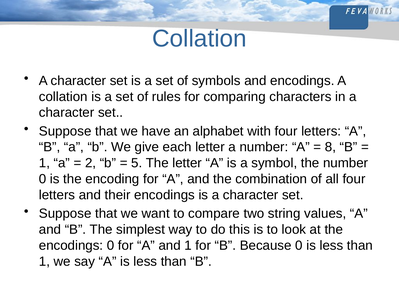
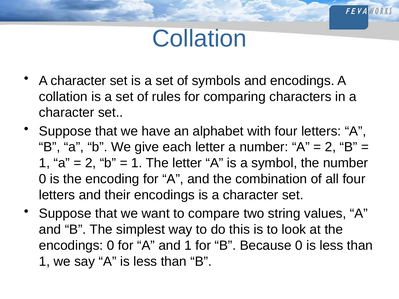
8 at (330, 147): 8 -> 2
5 at (137, 163): 5 -> 1
